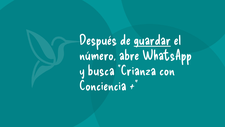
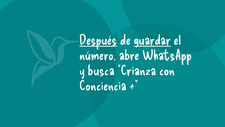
Después underline: none -> present
